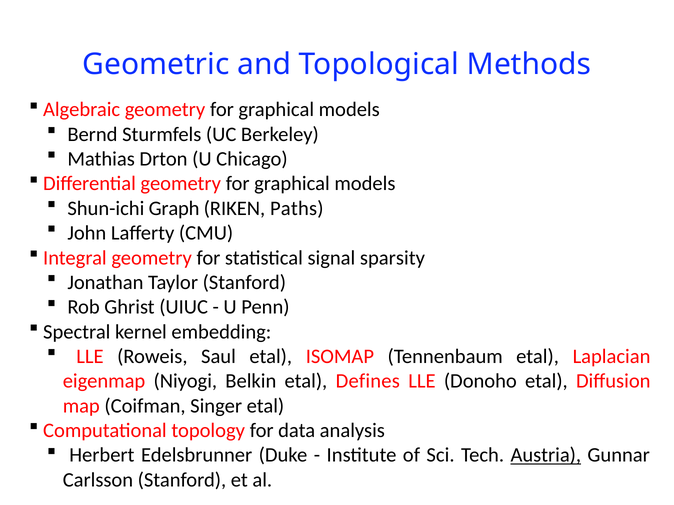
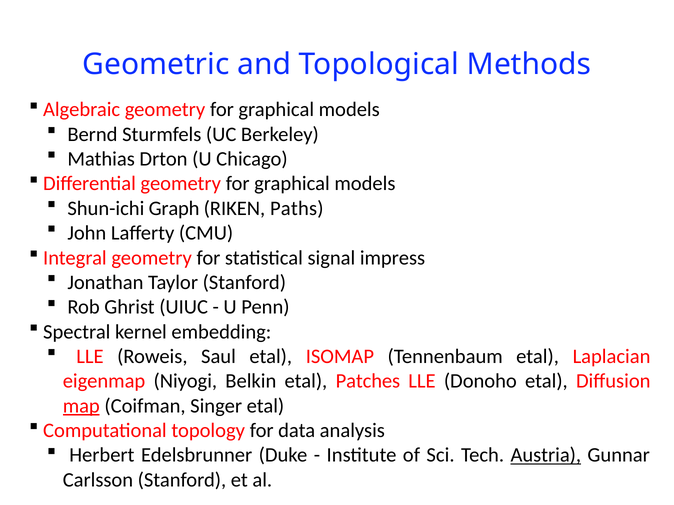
sparsity: sparsity -> impress
Defines: Defines -> Patches
map underline: none -> present
